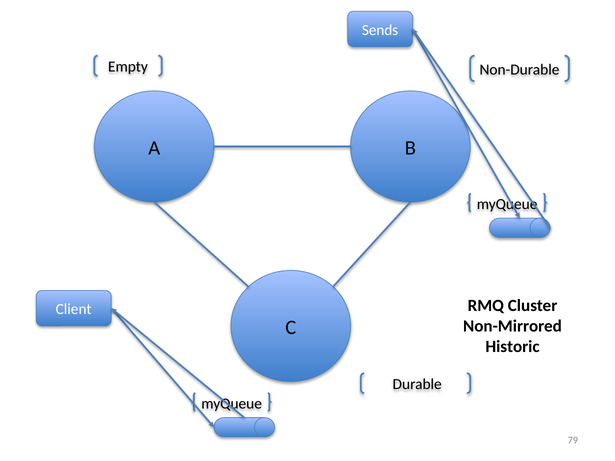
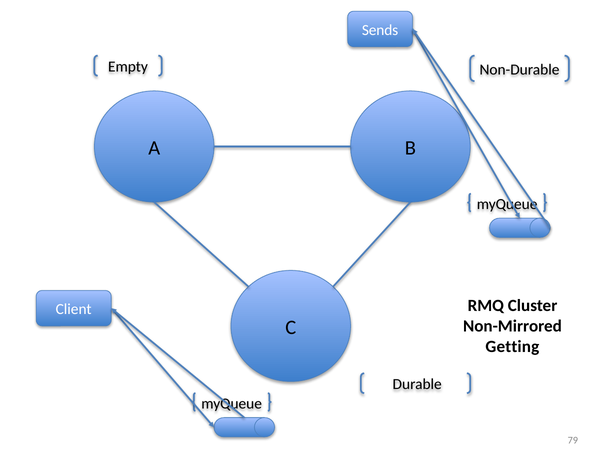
Historic: Historic -> Getting
